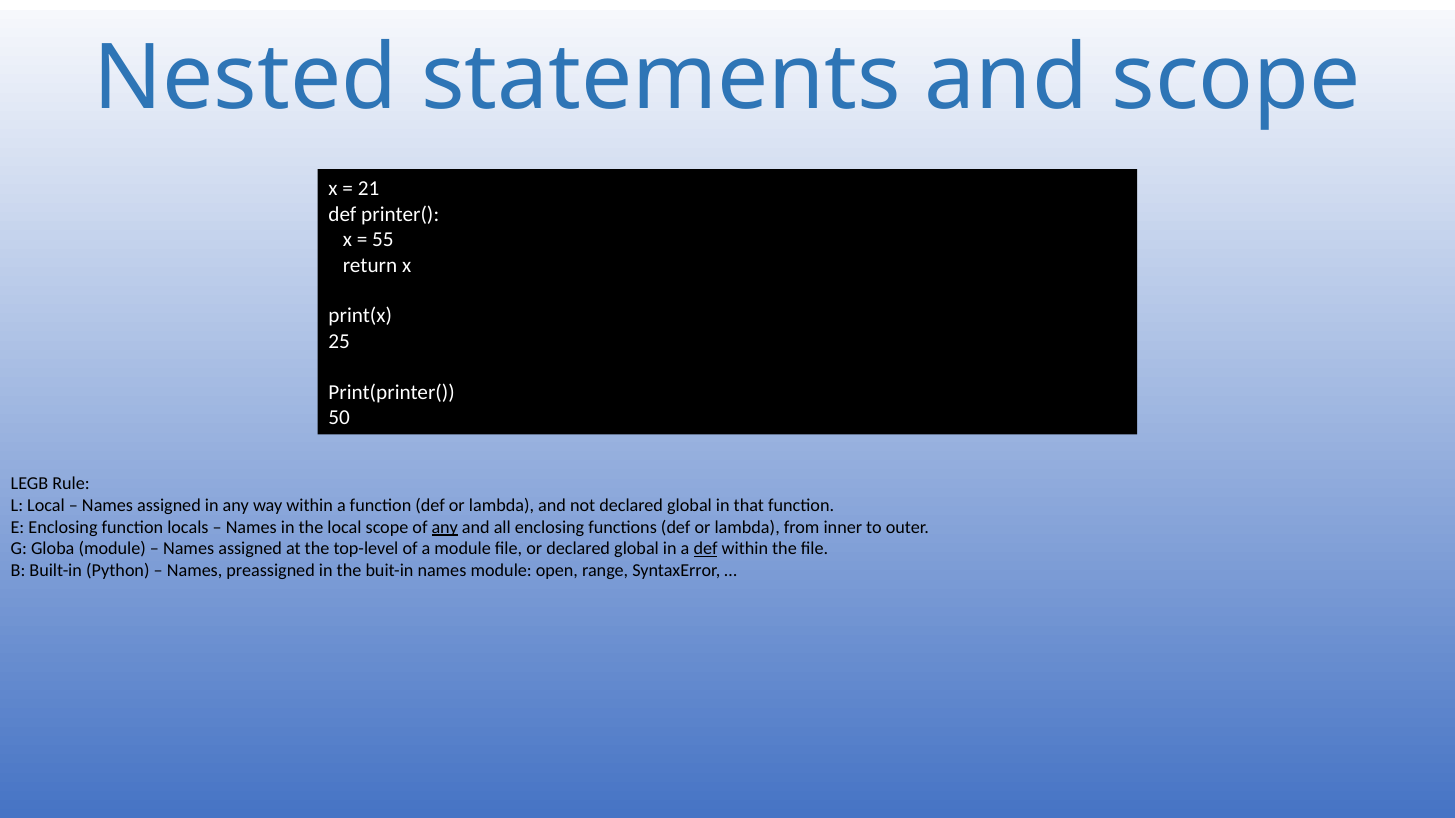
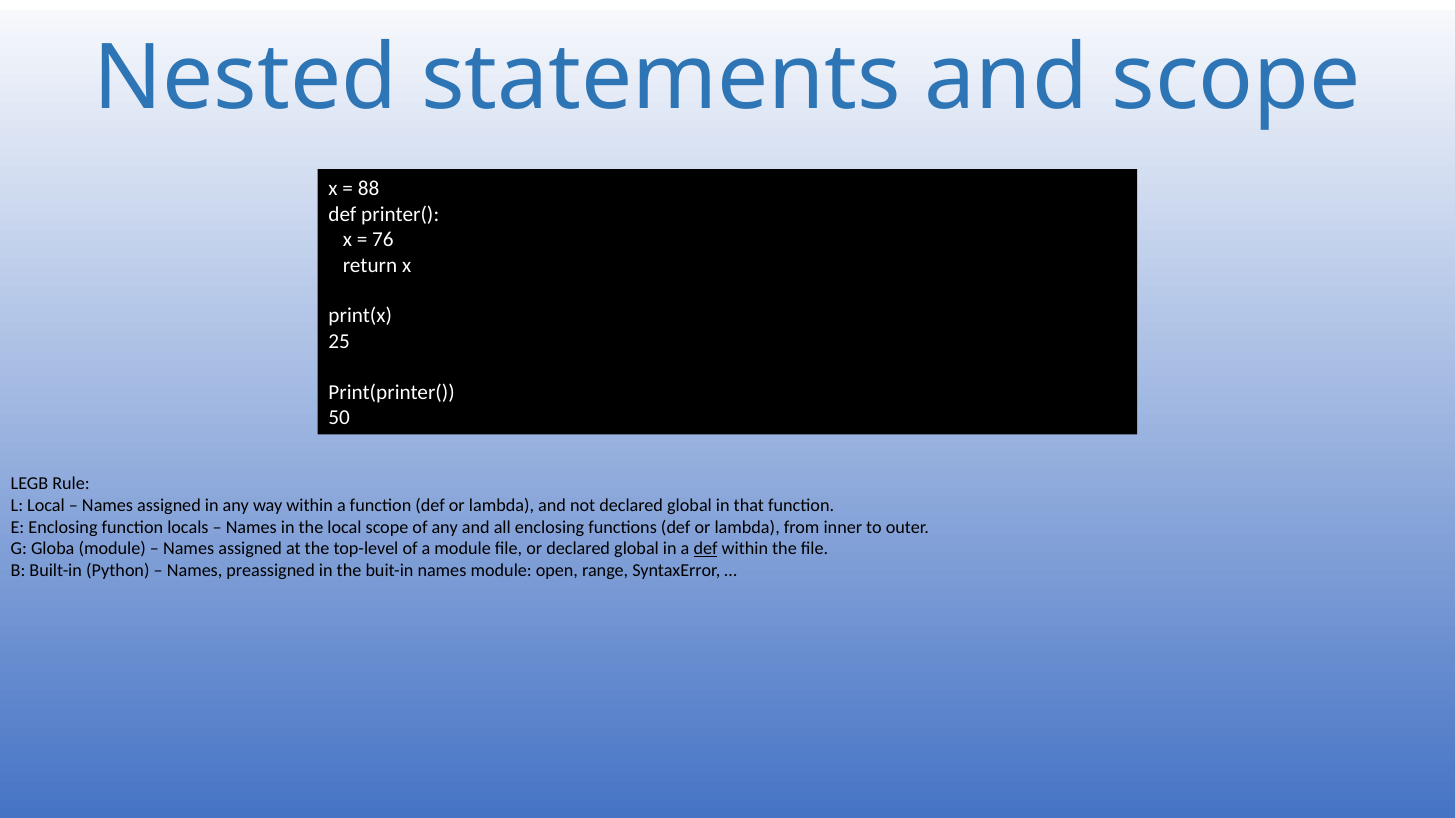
21: 21 -> 88
55: 55 -> 76
any at (445, 527) underline: present -> none
